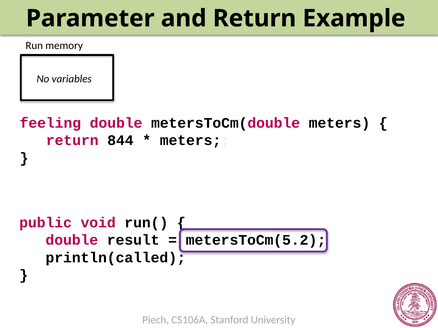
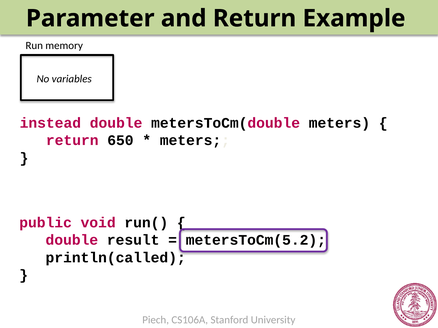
feeling: feeling -> instead
844: 844 -> 650
